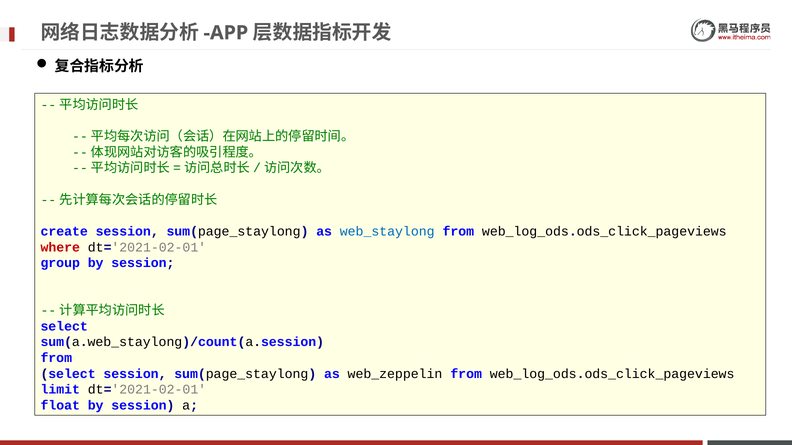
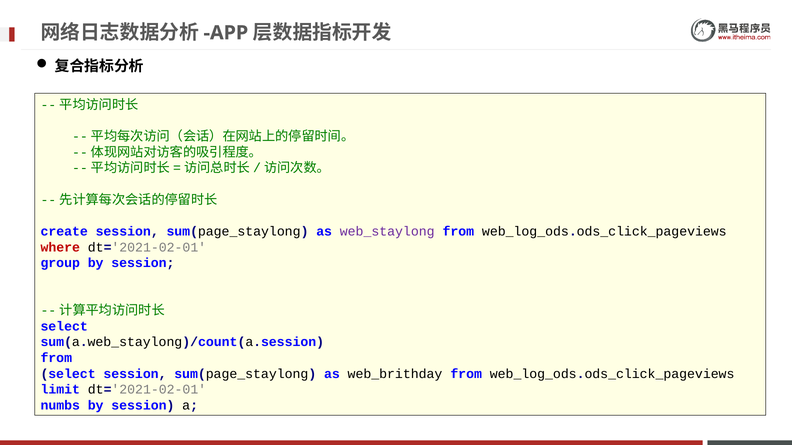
web_staylong colour: blue -> purple
web_zeppelin: web_zeppelin -> web_brithday
float: float -> numbs
